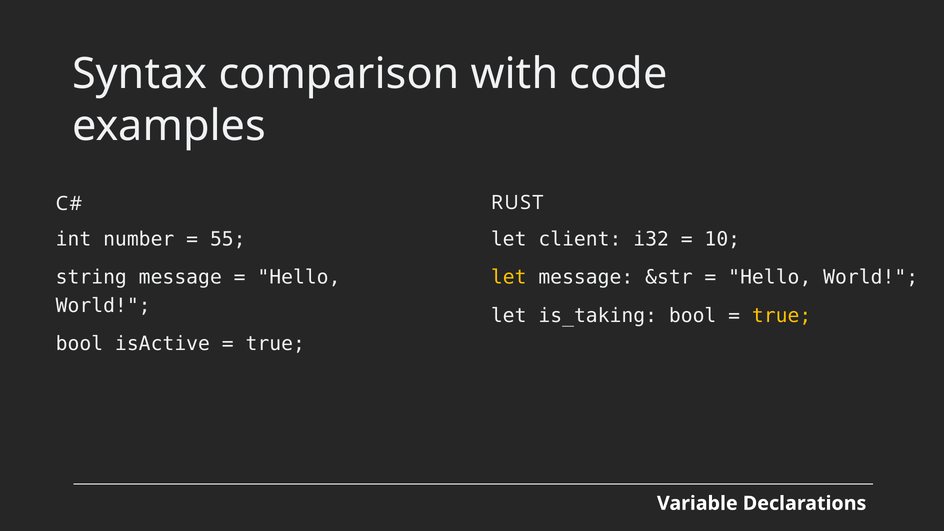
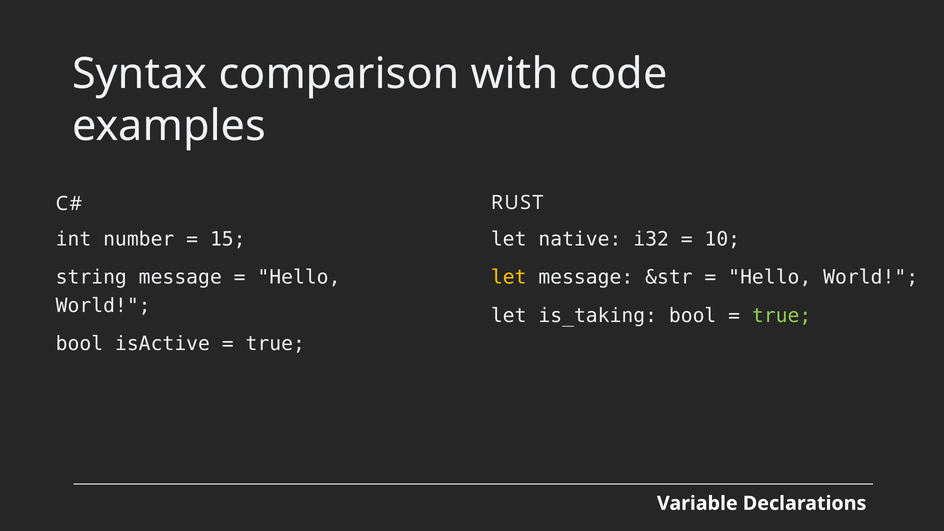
55: 55 -> 15
client: client -> native
true at (782, 316) colour: yellow -> light green
